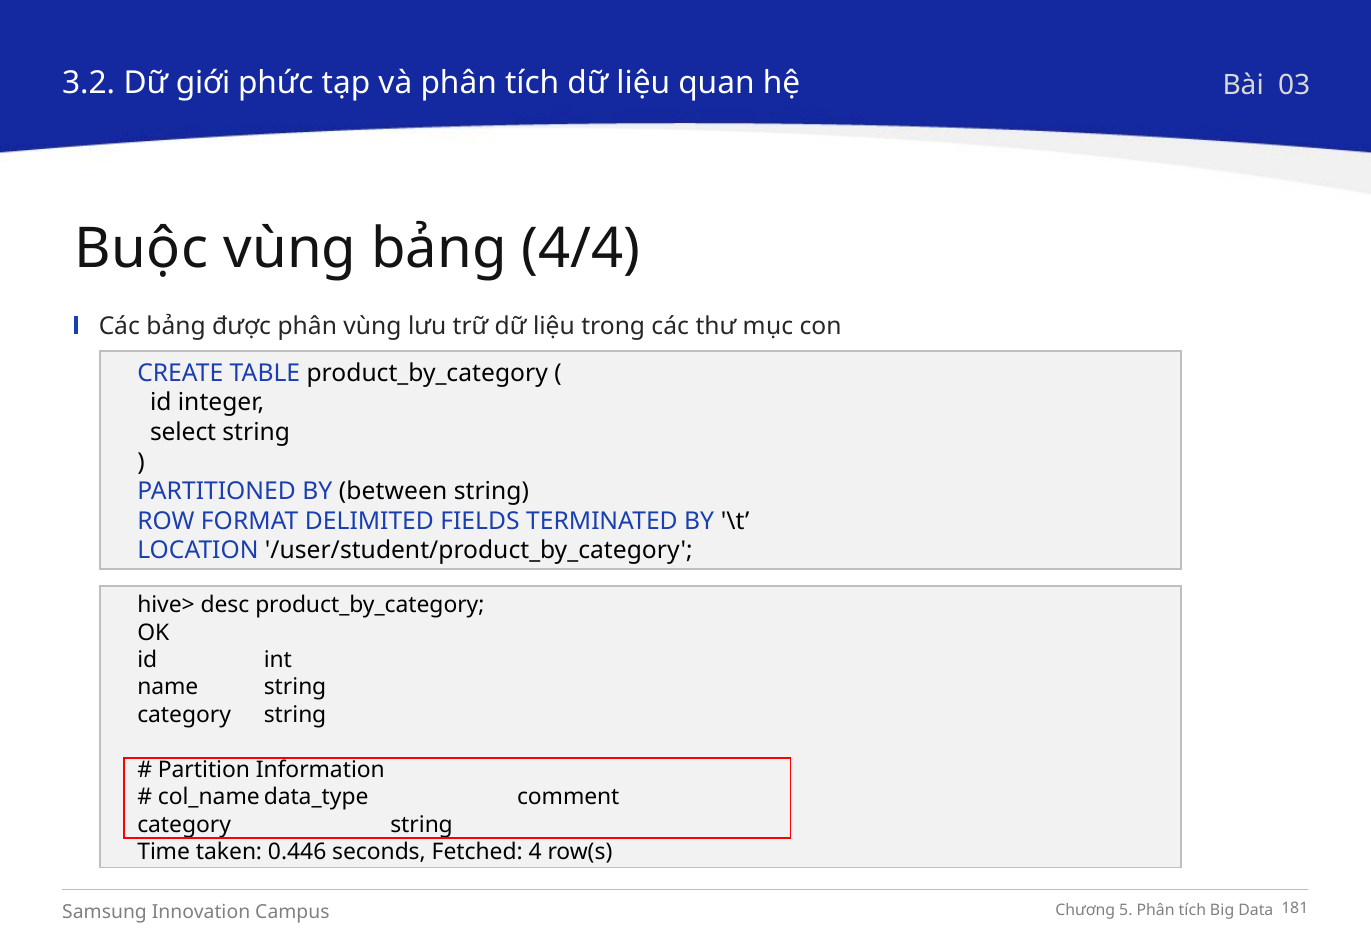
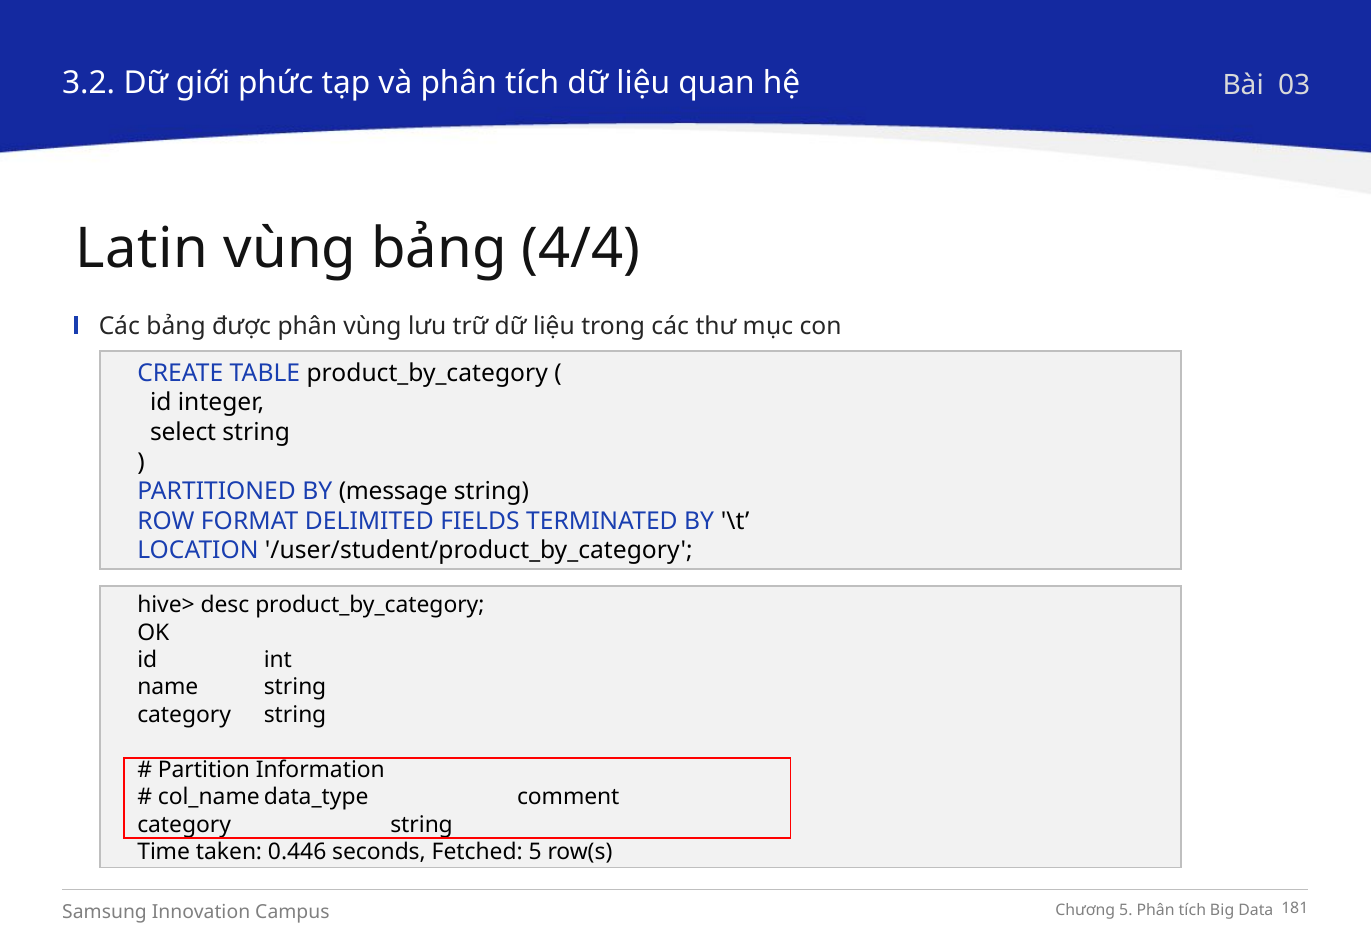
Buộc: Buộc -> Latin
between: between -> message
Fetched 4: 4 -> 5
